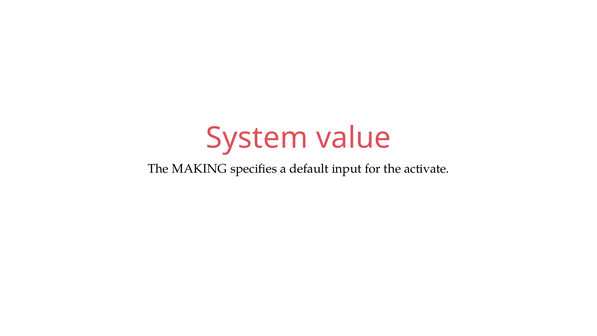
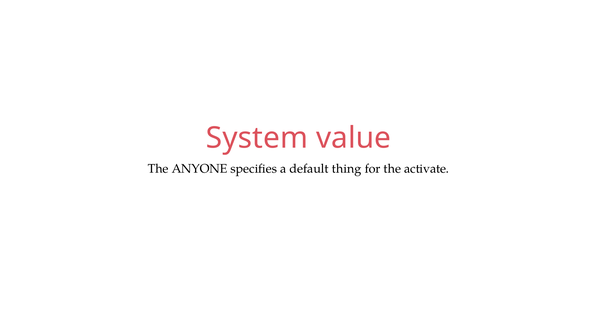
MAKING: MAKING -> ANYONE
input: input -> thing
